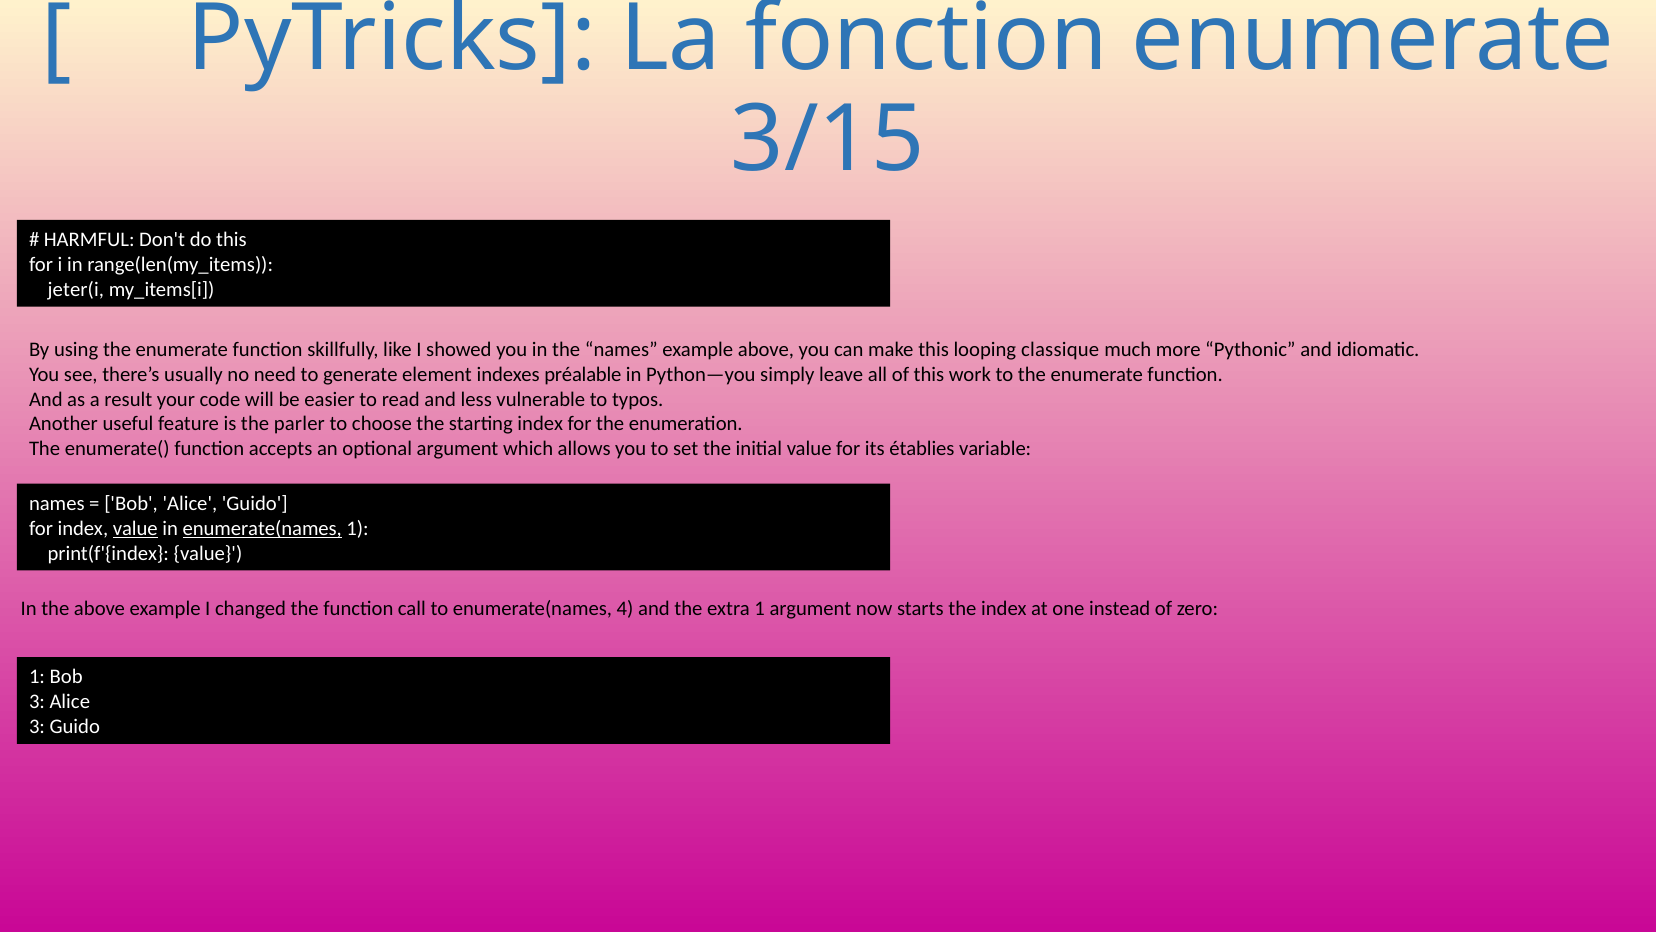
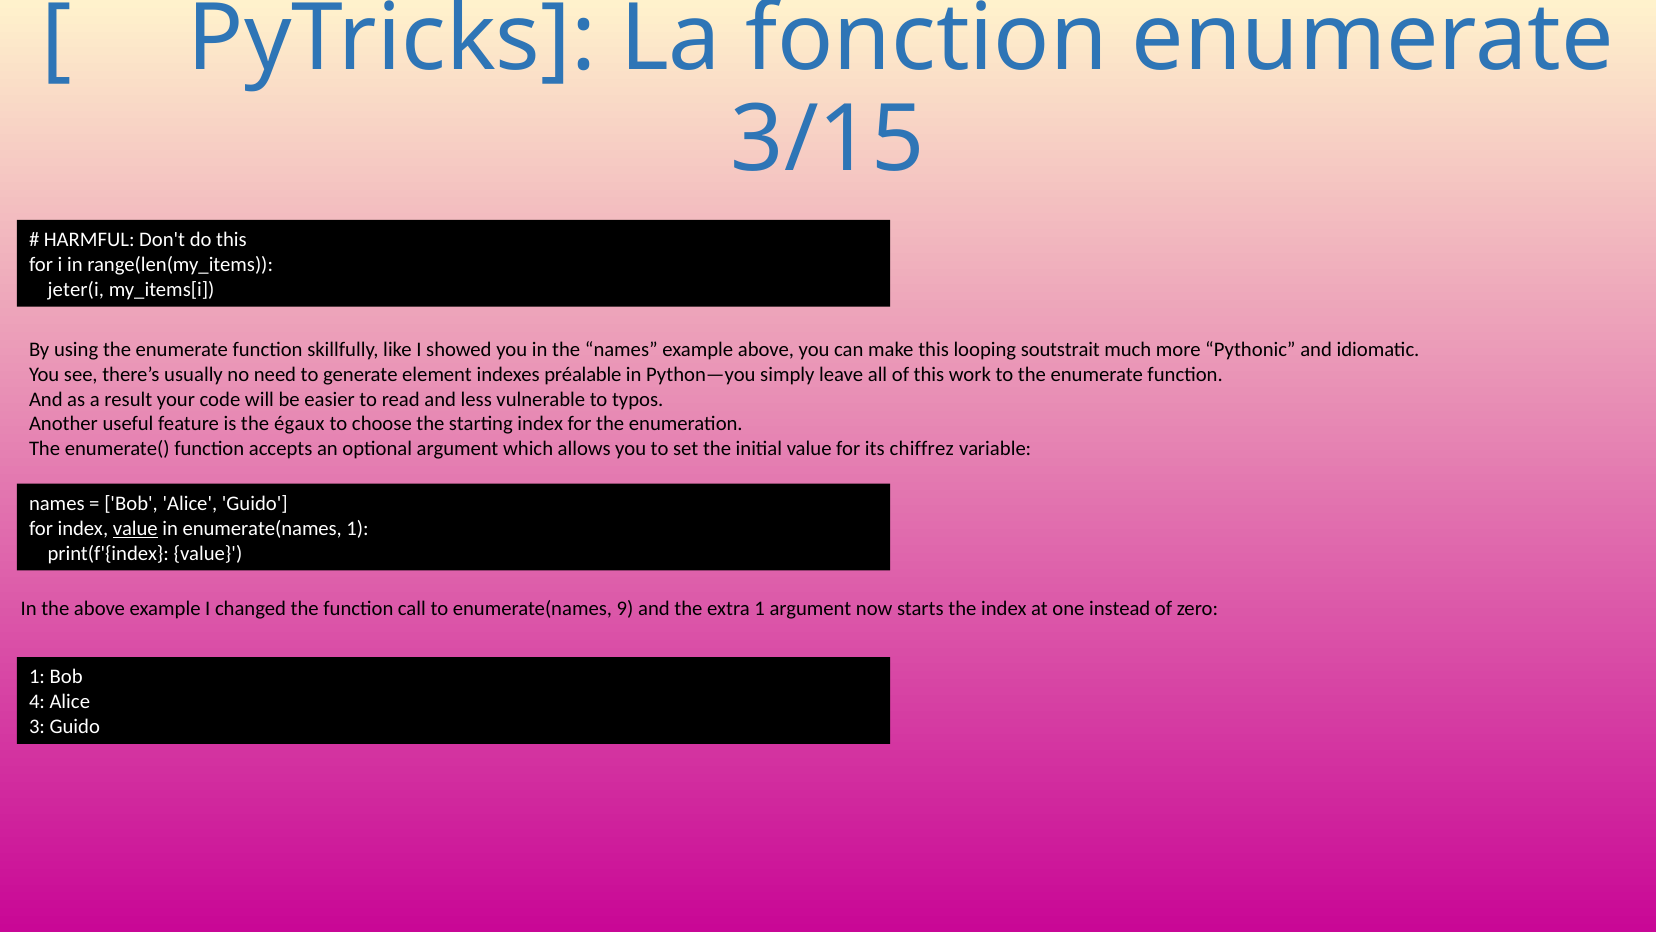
classique: classique -> soutstrait
parler: parler -> égaux
établies: établies -> chiffrez
enumerate(names at (262, 528) underline: present -> none
4: 4 -> 9
3 at (37, 701): 3 -> 4
